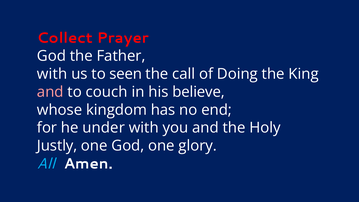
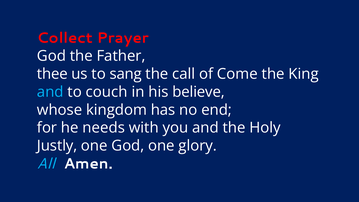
with at (52, 74): with -> thee
seen: seen -> sang
Doing: Doing -> Come
and at (50, 92) colour: pink -> light blue
under: under -> needs
